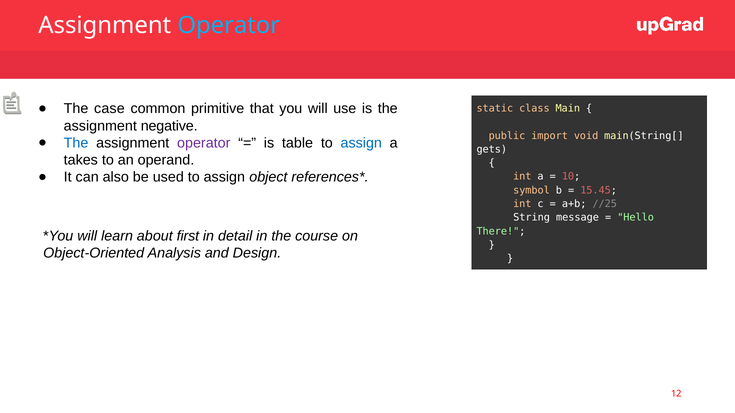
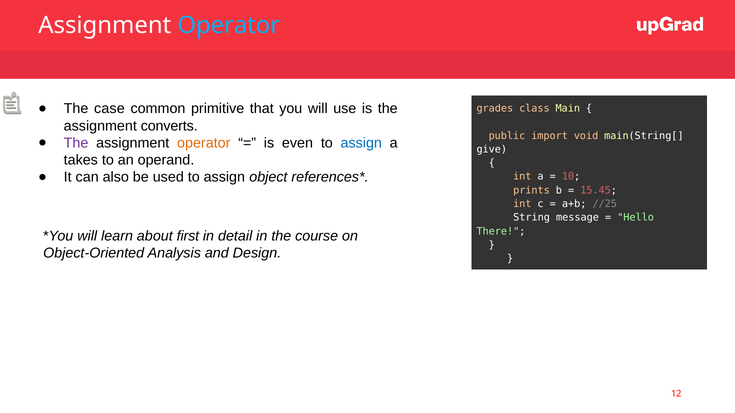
static: static -> grades
negative: negative -> converts
The at (76, 143) colour: blue -> purple
operator at (204, 143) colour: purple -> orange
table: table -> even
gets: gets -> give
symbol: symbol -> prints
